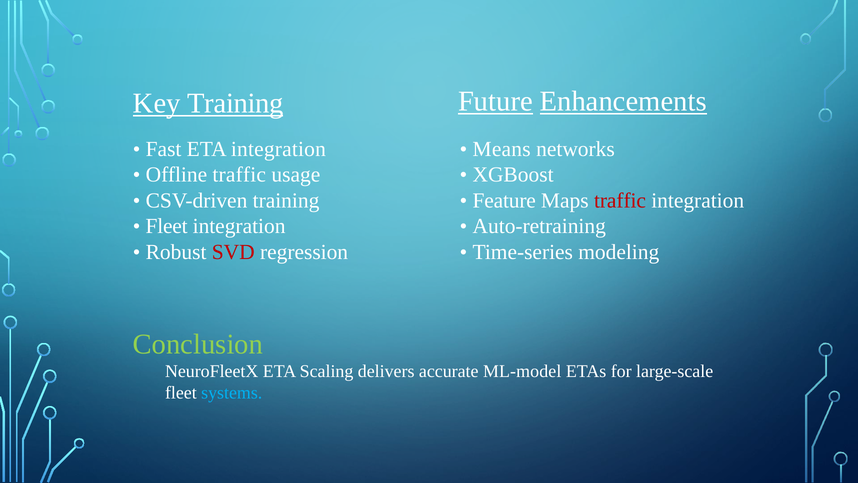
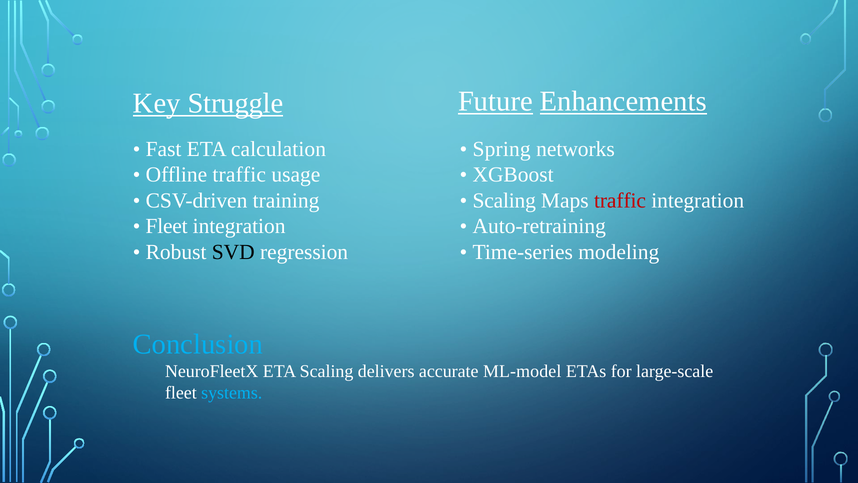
Key Training: Training -> Struggle
ETA integration: integration -> calculation
Means: Means -> Spring
Feature at (504, 200): Feature -> Scaling
SVD colour: red -> black
Conclusion colour: light green -> light blue
